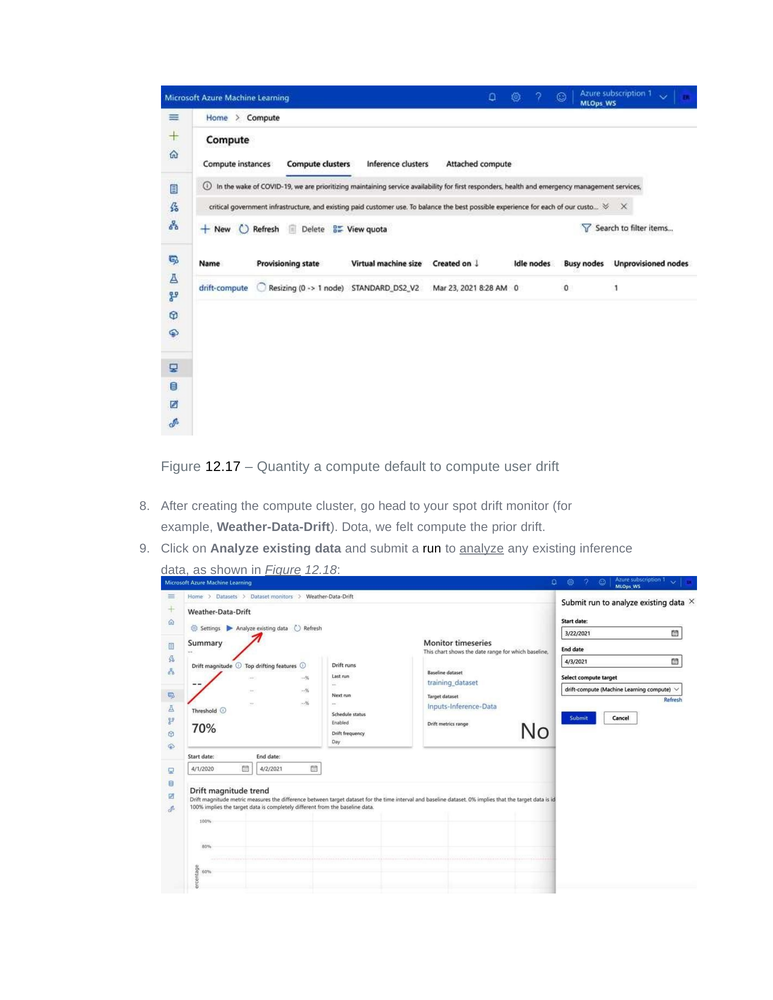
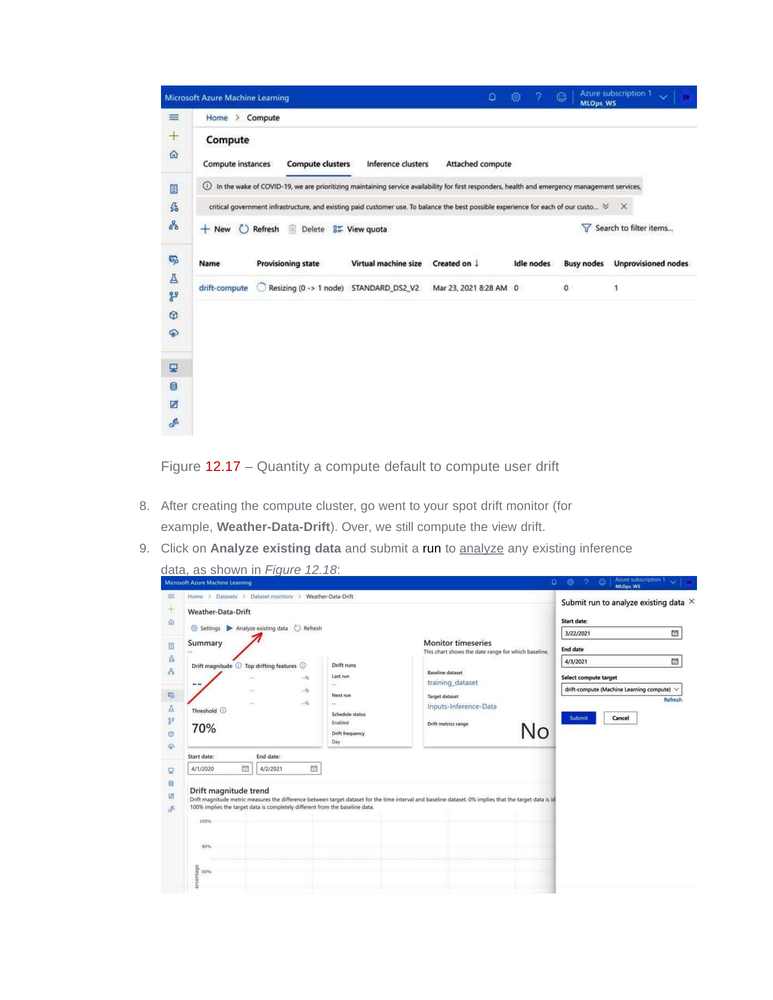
12.17 colour: black -> red
head: head -> went
Dota: Dota -> Over
felt: felt -> still
prior: prior -> view
Figure at (283, 570) underline: present -> none
